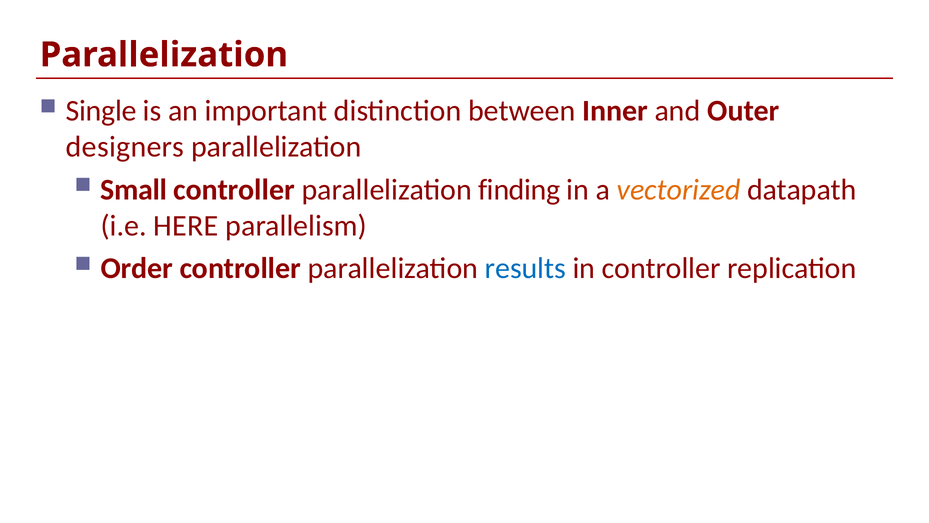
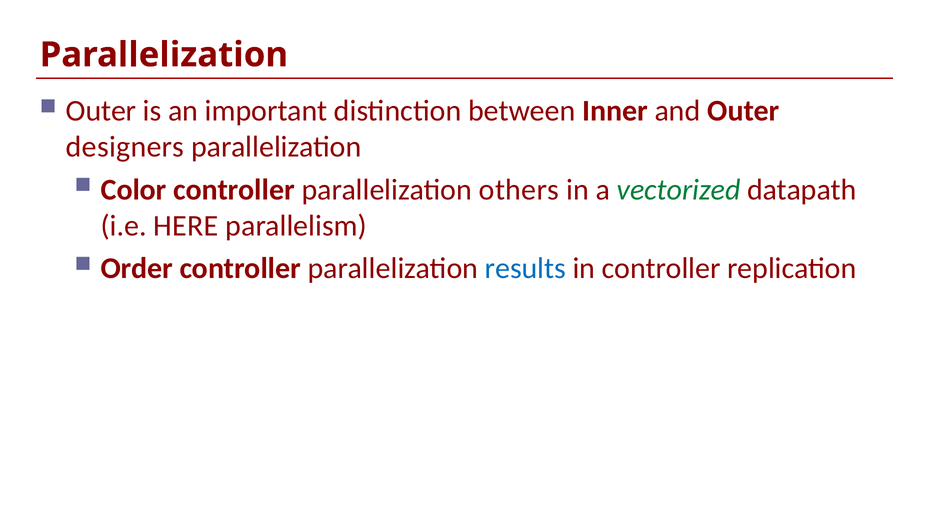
Single at (101, 111): Single -> Outer
Small: Small -> Color
finding: finding -> others
vectorized colour: orange -> green
